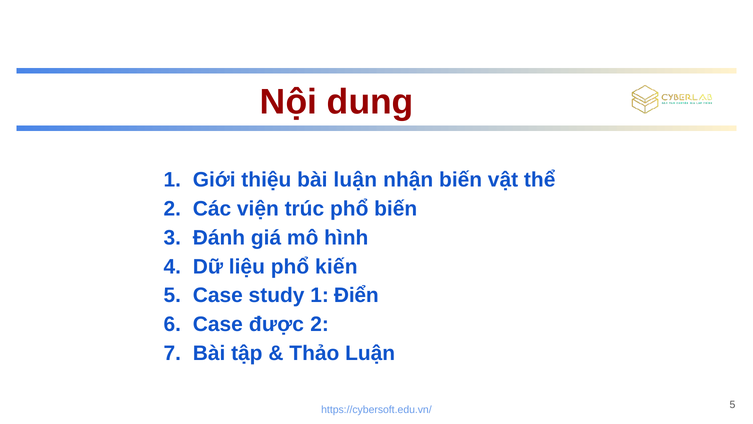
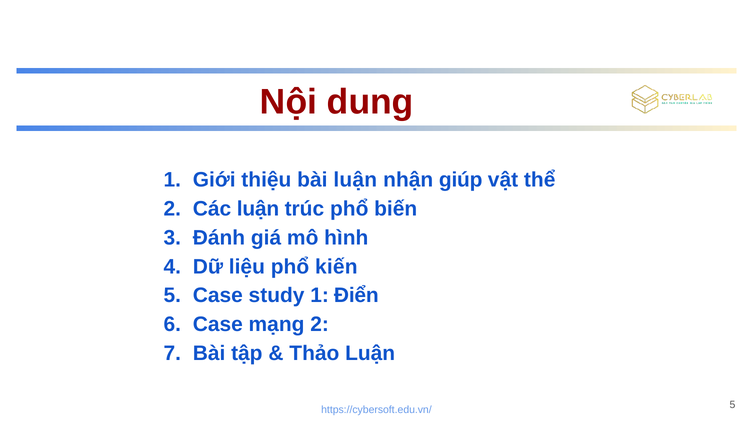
nhận biến: biến -> giúp
Các viện: viện -> luận
được: được -> mạng
